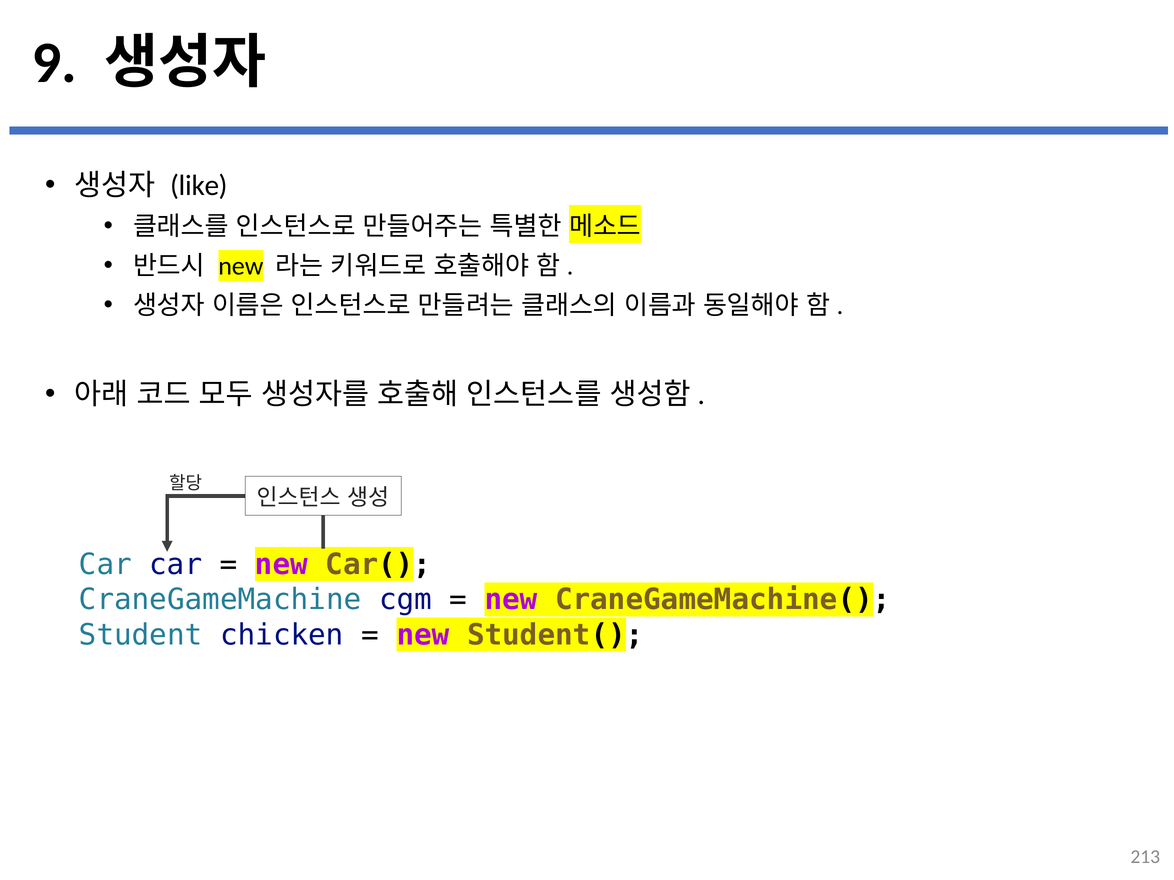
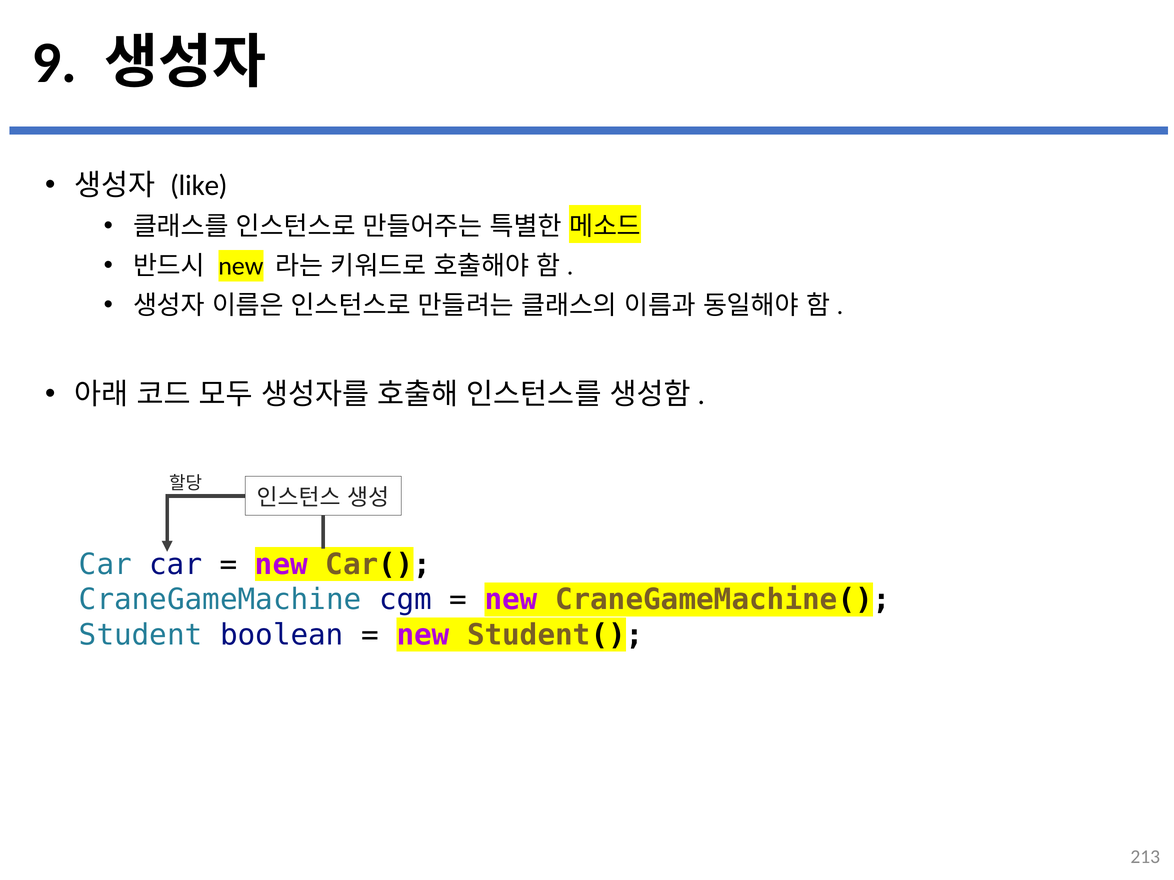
chicken: chicken -> boolean
